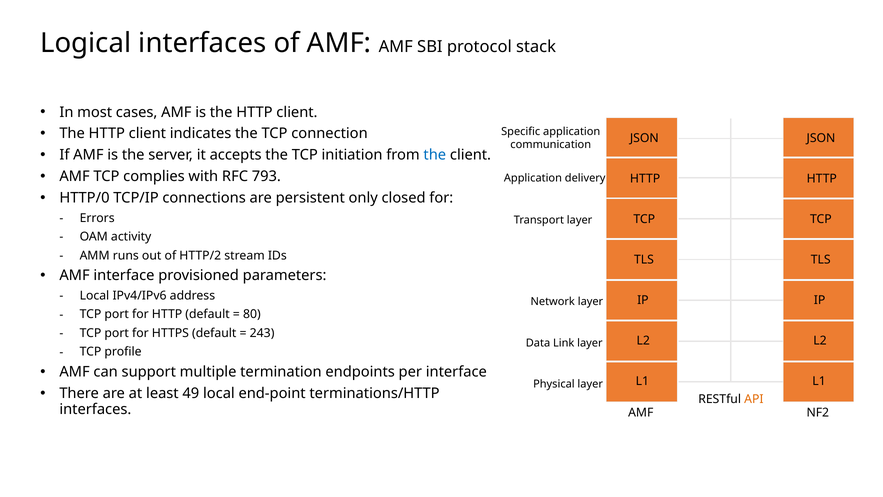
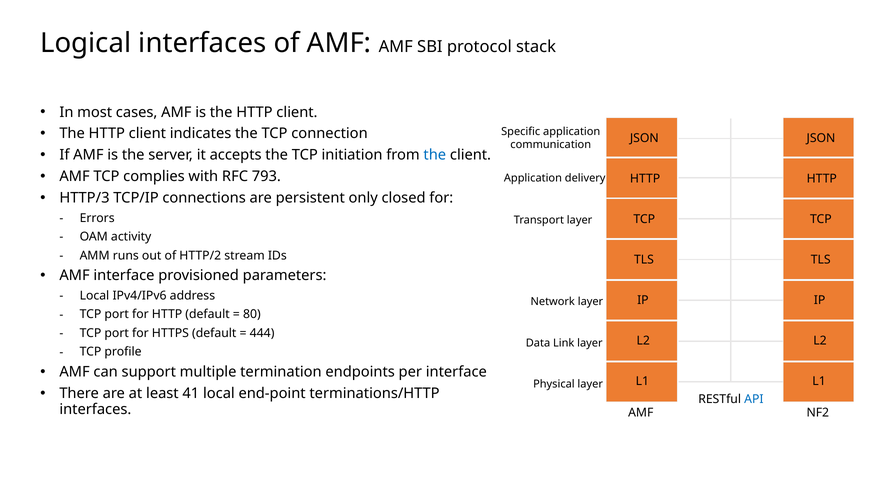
HTTP/0: HTTP/0 -> HTTP/3
243: 243 -> 444
49: 49 -> 41
API colour: orange -> blue
